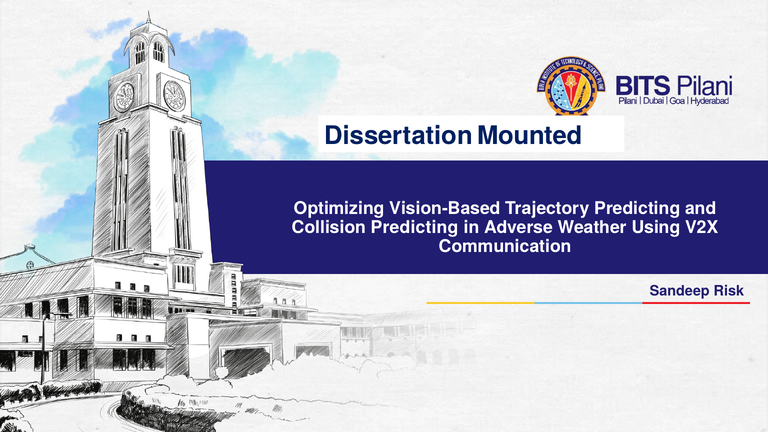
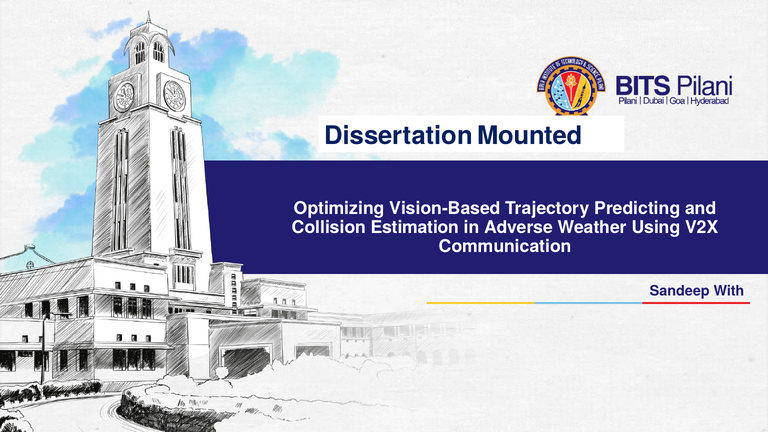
Collision Predicting: Predicting -> Estimation
Risk: Risk -> With
